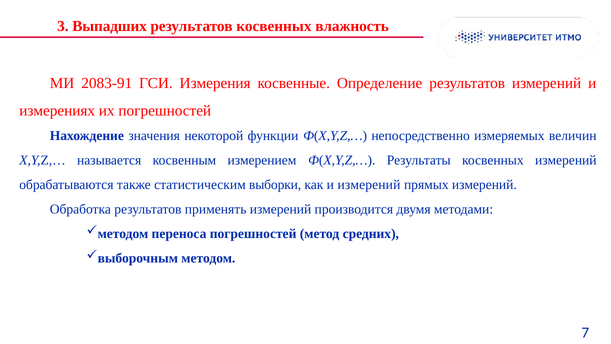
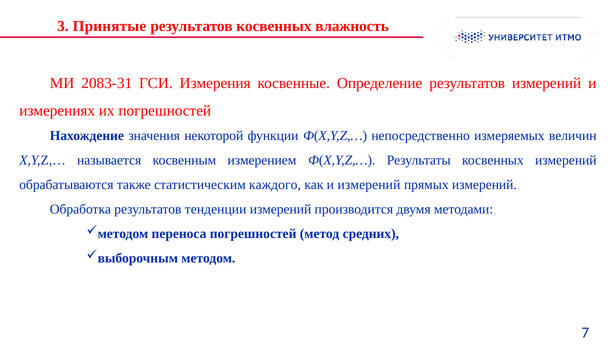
Выпадших: Выпадших -> Принятые
2083-91: 2083-91 -> 2083-31
выборки: выборки -> каждого
применять: применять -> тенденции
